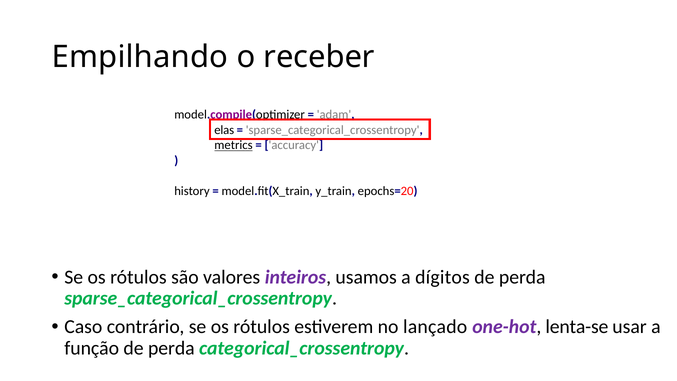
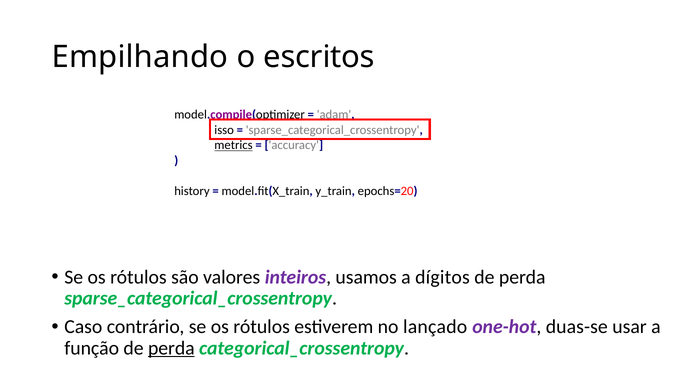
receber: receber -> escritos
elas: elas -> isso
lenta-se: lenta-se -> duas-se
perda at (171, 348) underline: none -> present
